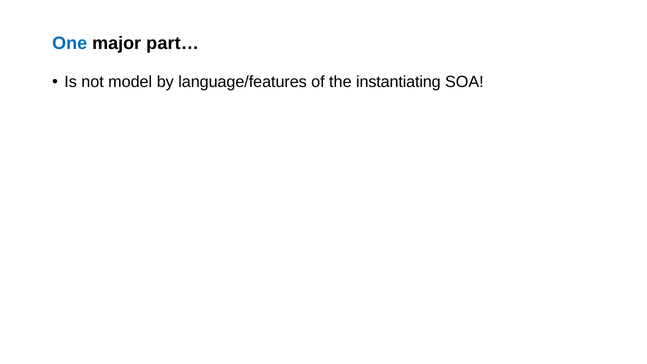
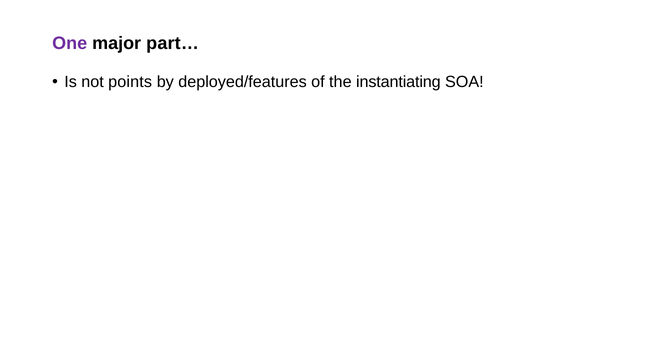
One colour: blue -> purple
model: model -> points
language/features: language/features -> deployed/features
